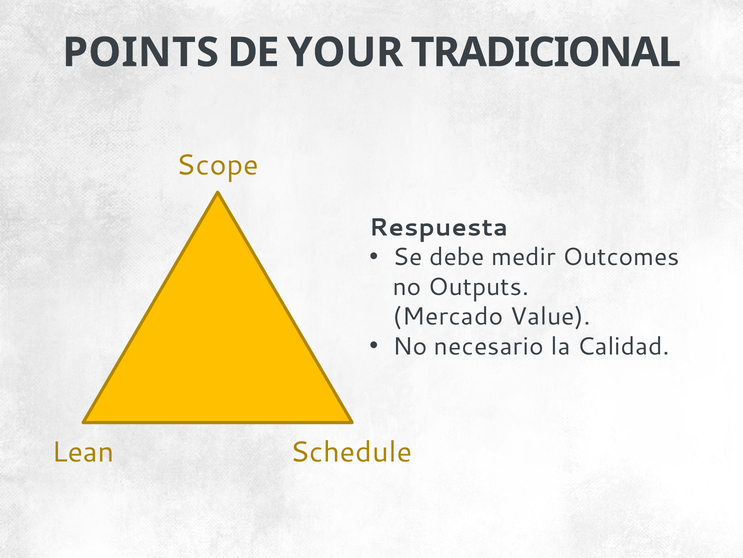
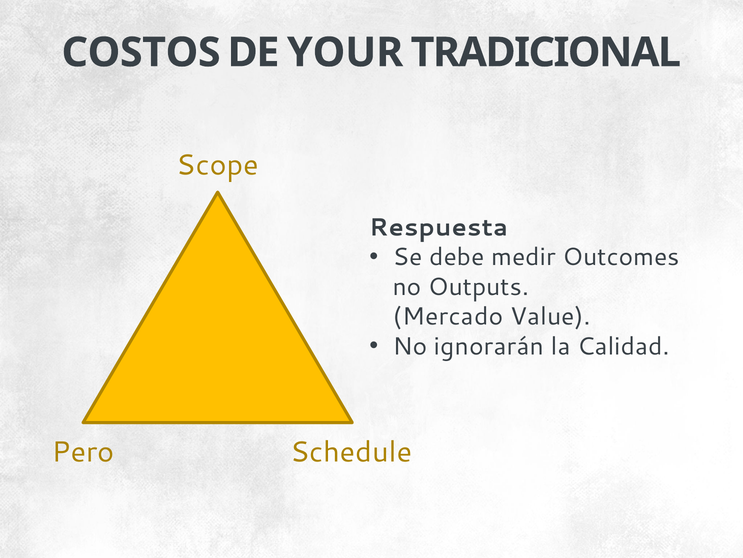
POINTS: POINTS -> COSTOS
necesario: necesario -> ignorarán
Lean: Lean -> Pero
